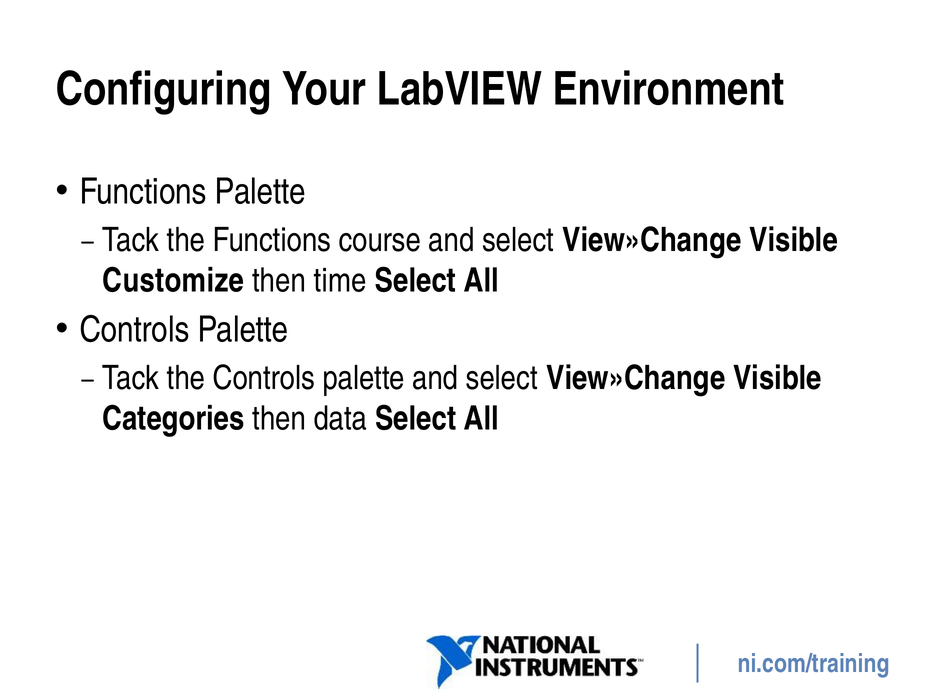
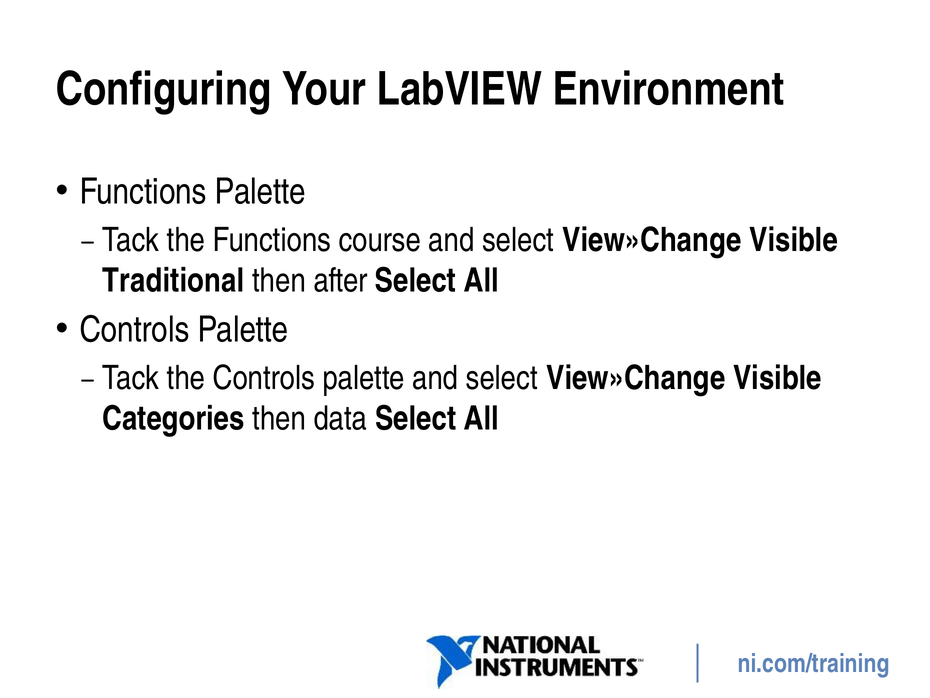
Customize: Customize -> Traditional
time: time -> after
